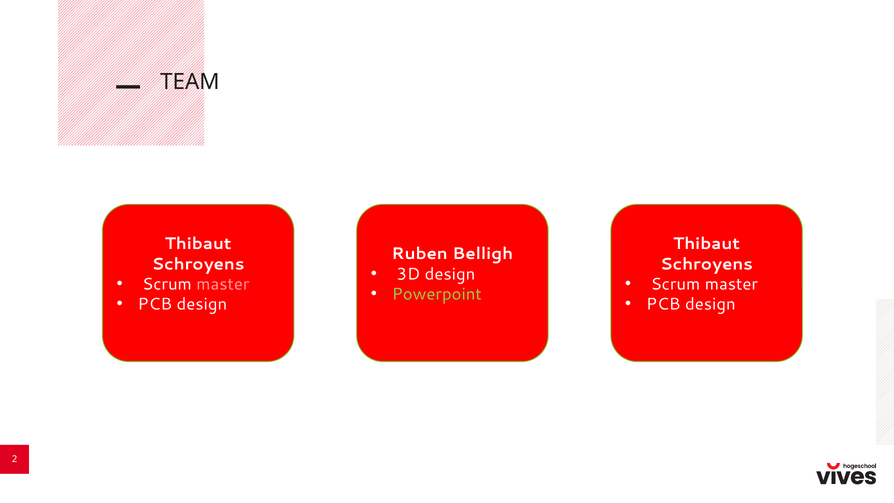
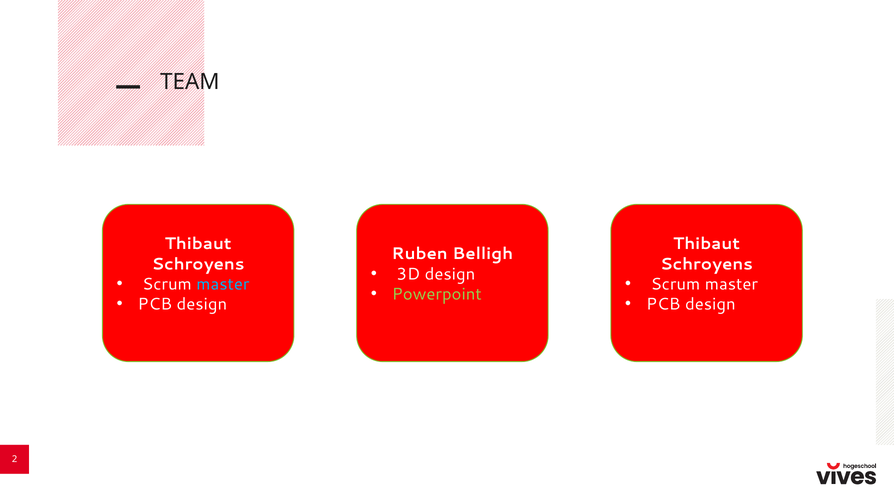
master at (223, 284) colour: pink -> light blue
